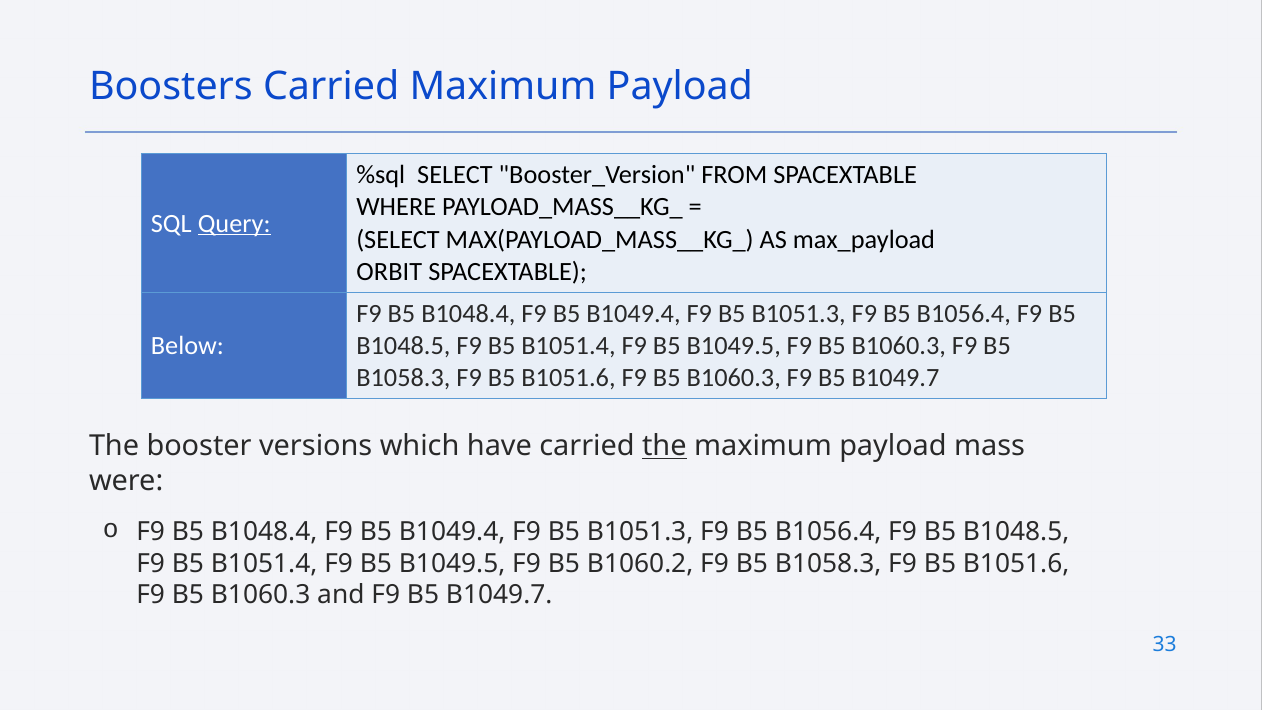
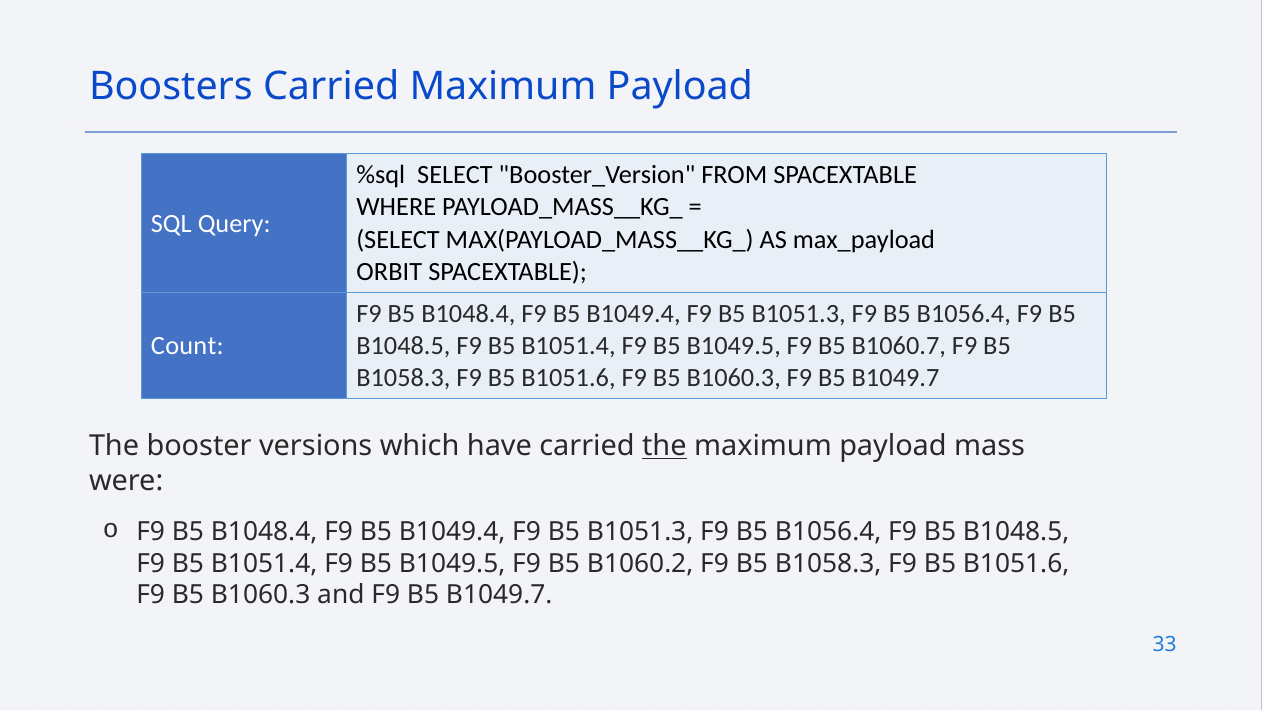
Query underline: present -> none
Below: Below -> Count
B1049.5 F9 B5 B1060.3: B1060.3 -> B1060.7
